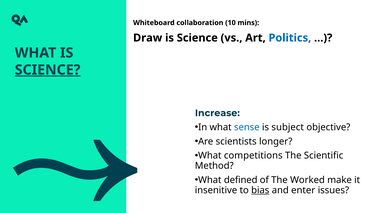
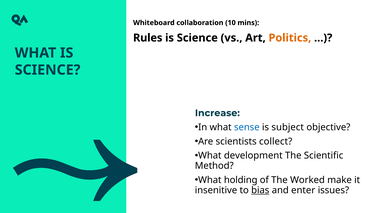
Draw: Draw -> Rules
Politics colour: blue -> orange
SCIENCE at (48, 70) underline: present -> none
longer: longer -> collect
competitions: competitions -> development
defined: defined -> holding
